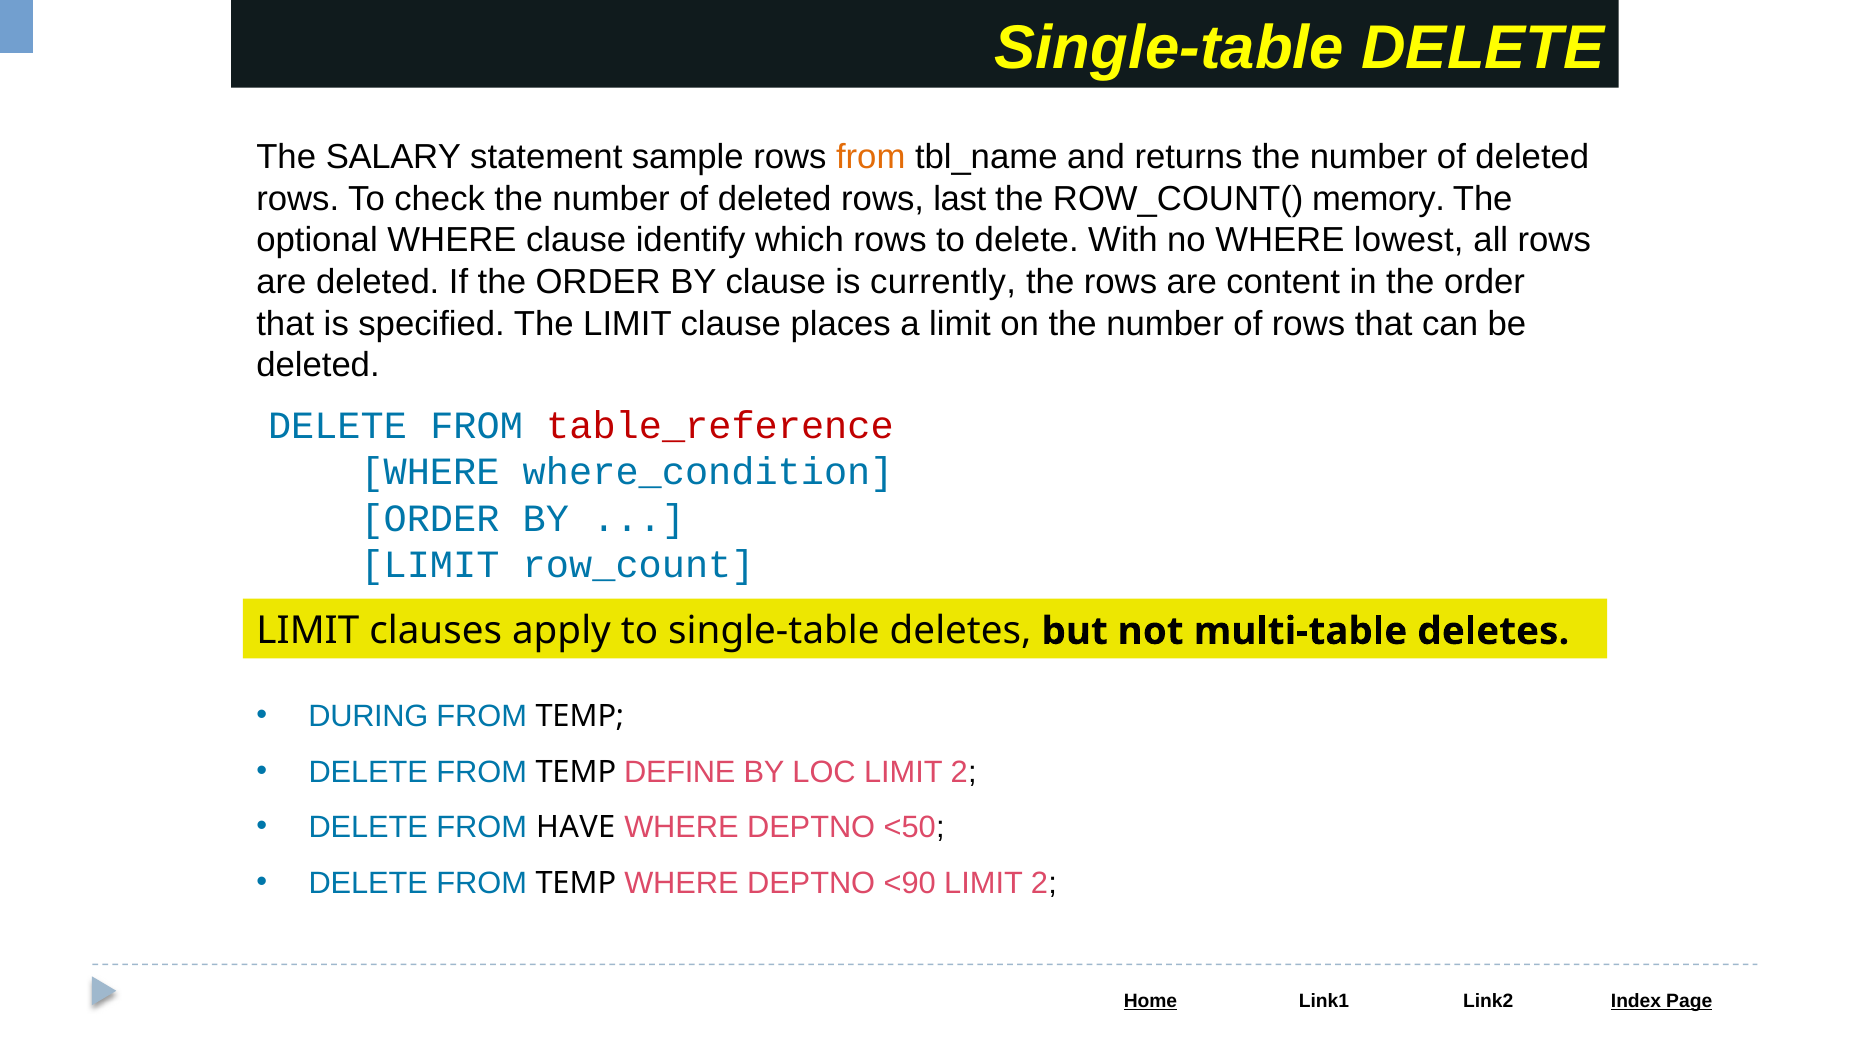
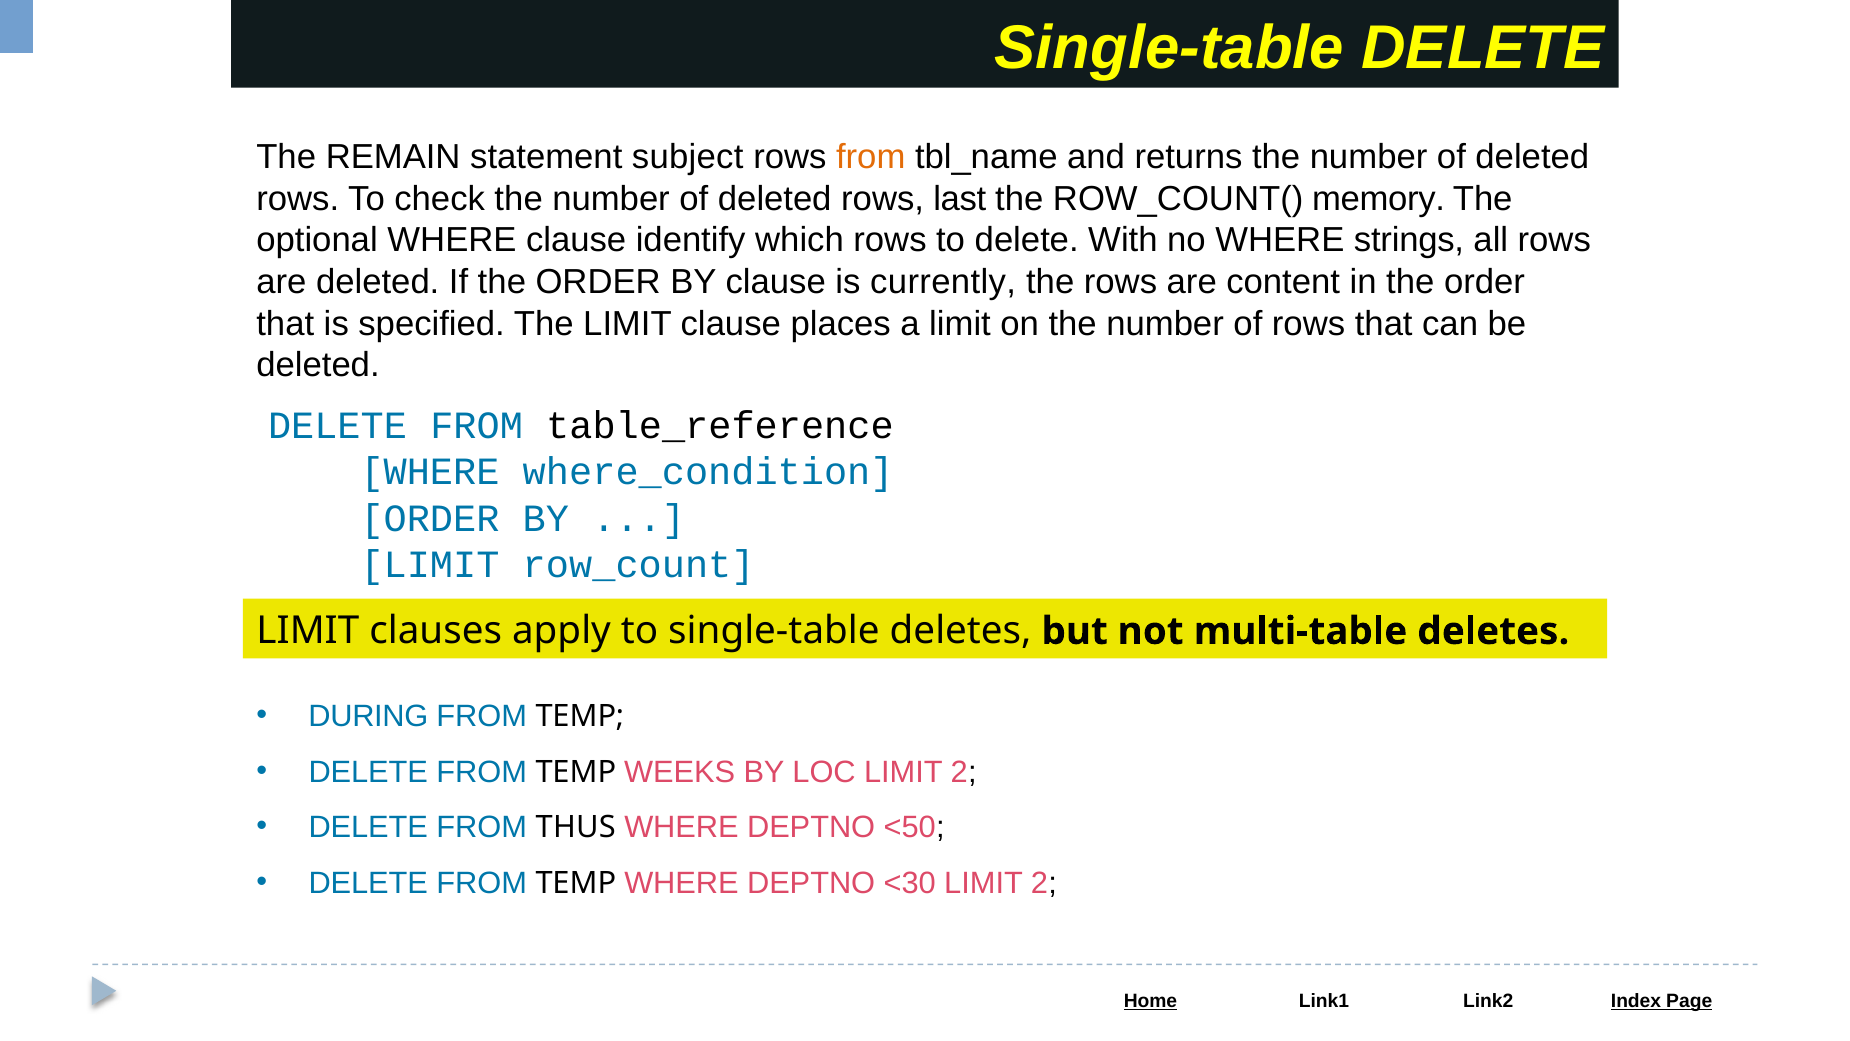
SALARY: SALARY -> REMAIN
sample: sample -> subject
lowest: lowest -> strings
table_reference colour: red -> black
DEFINE: DEFINE -> WEEKS
HAVE: HAVE -> THUS
<90: <90 -> <30
